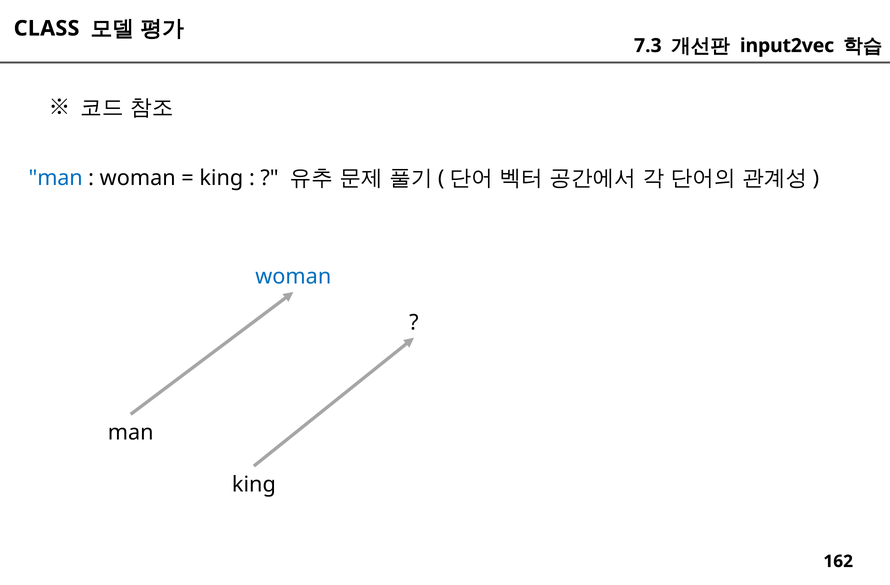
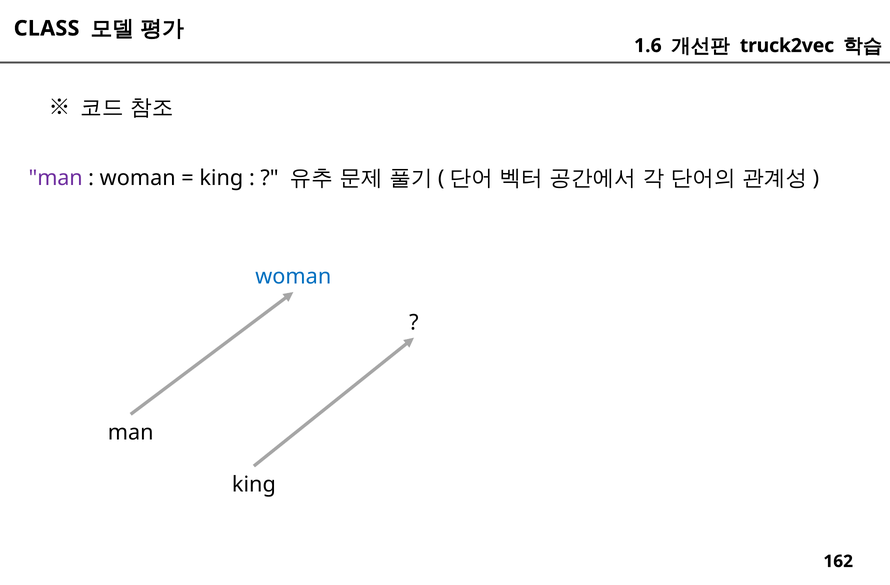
7.3: 7.3 -> 1.6
input2vec: input2vec -> truck2vec
man at (56, 178) colour: blue -> purple
